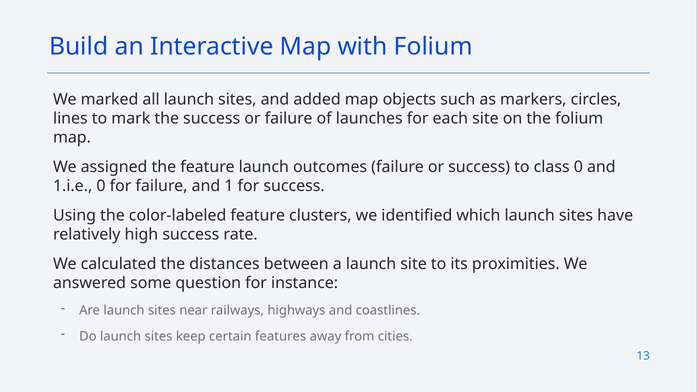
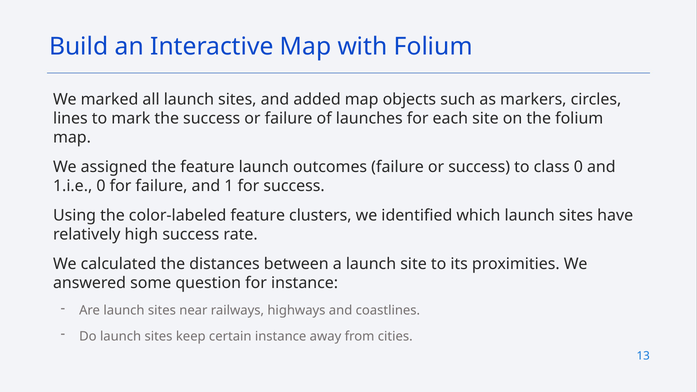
certain features: features -> instance
